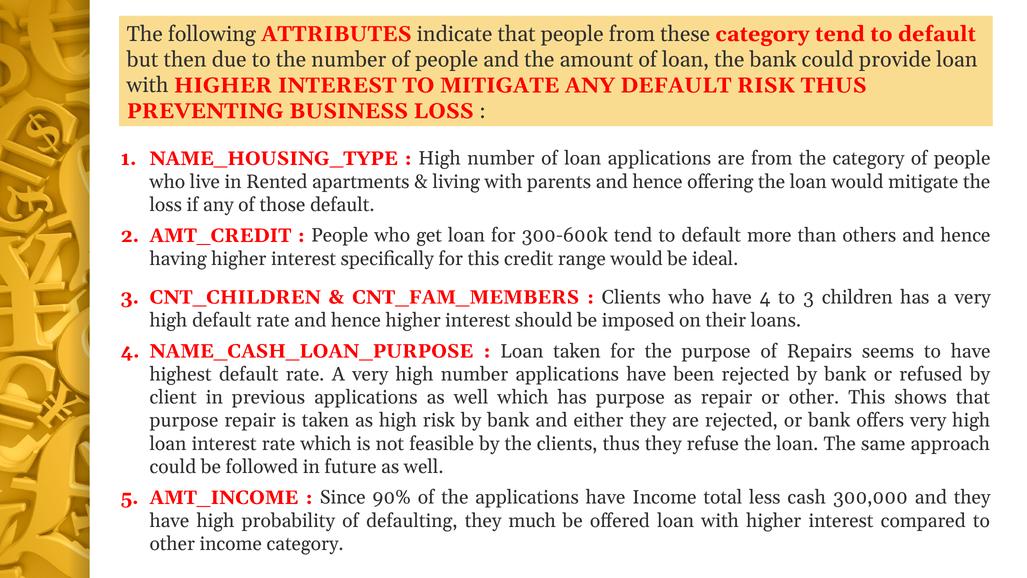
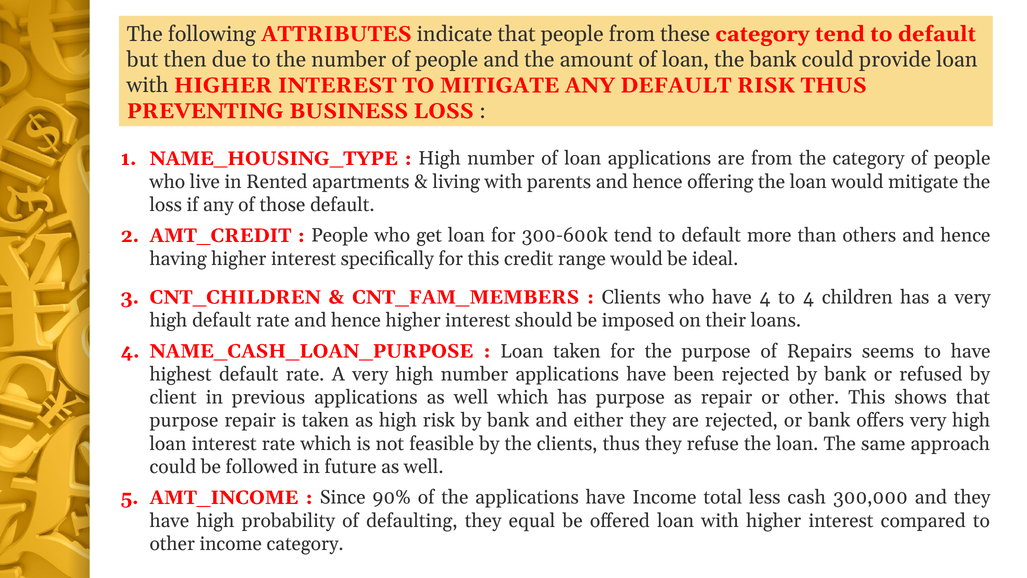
to 3: 3 -> 4
much: much -> equal
